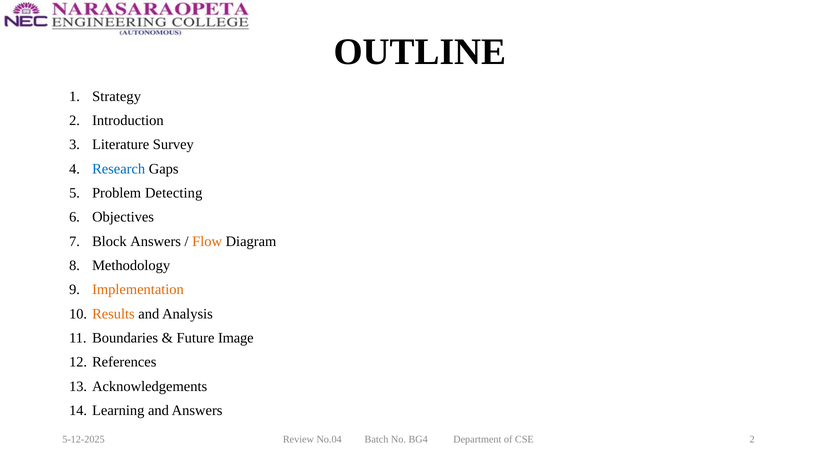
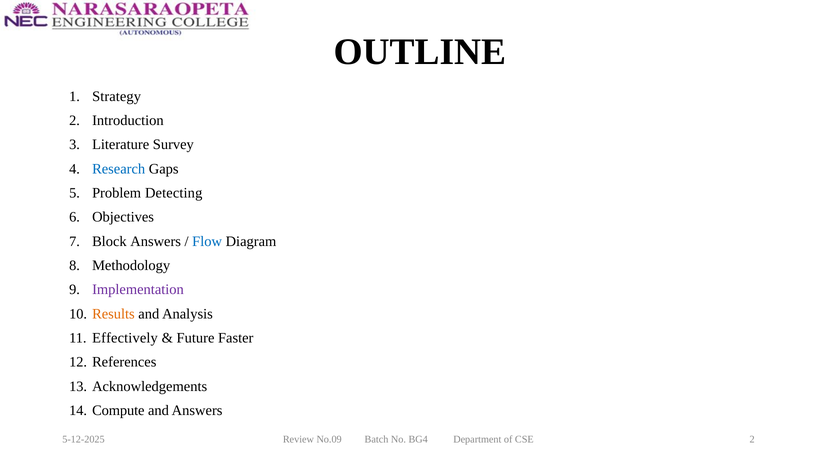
Flow colour: orange -> blue
Implementation colour: orange -> purple
Boundaries: Boundaries -> Effectively
Image: Image -> Faster
Learning: Learning -> Compute
No.04: No.04 -> No.09
